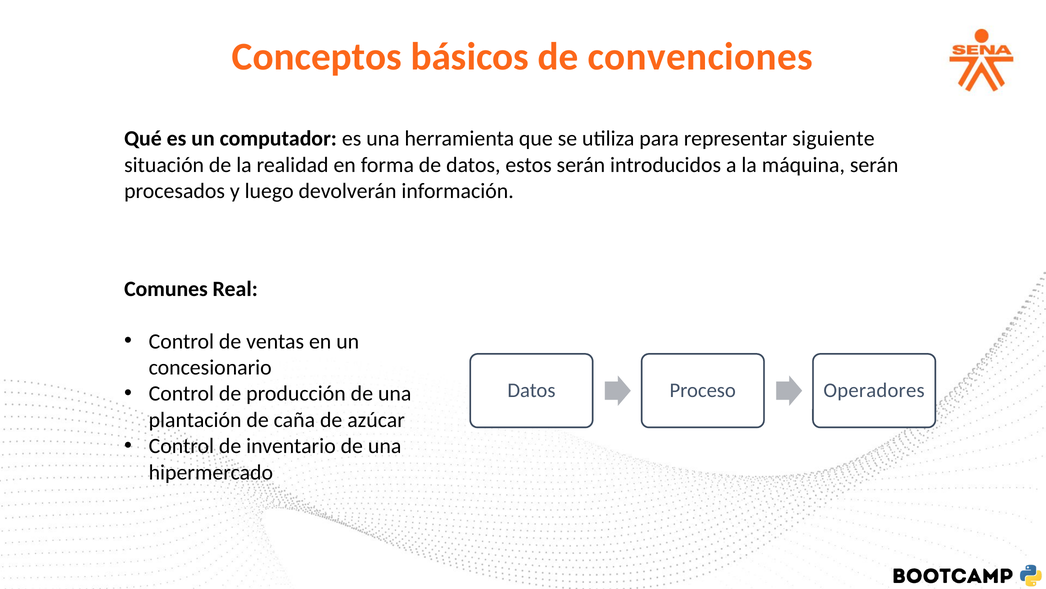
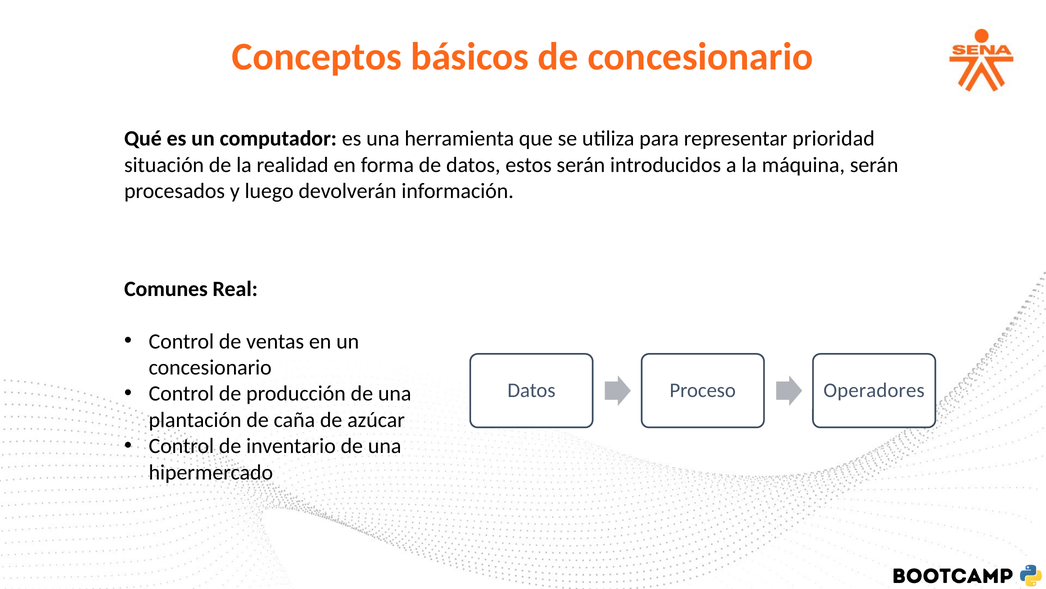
de convenciones: convenciones -> concesionario
siguiente: siguiente -> prioridad
